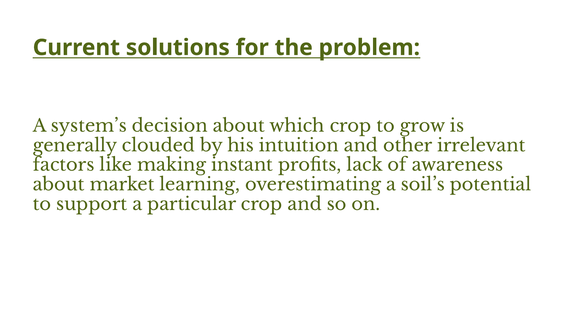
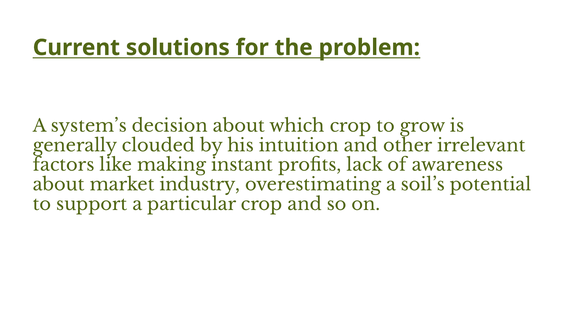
learning: learning -> industry
